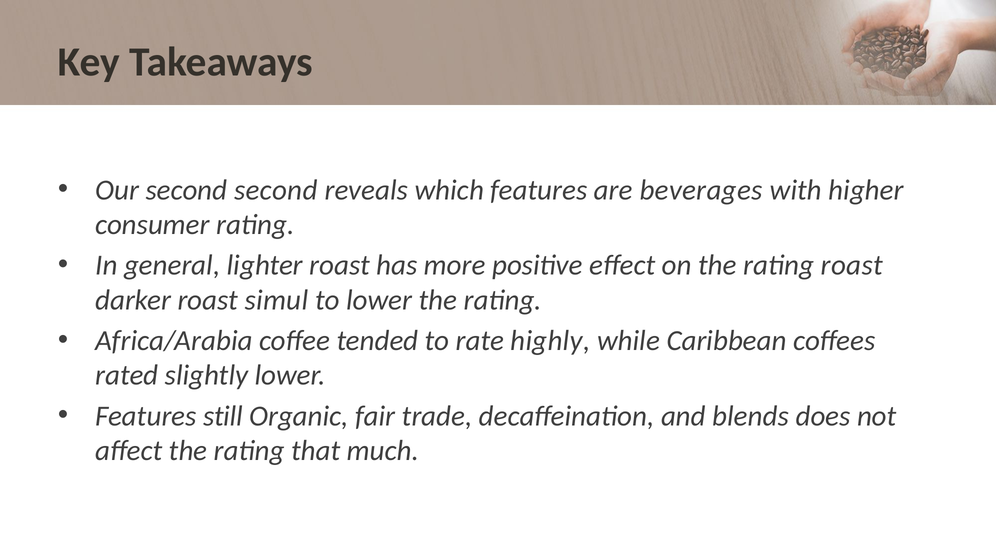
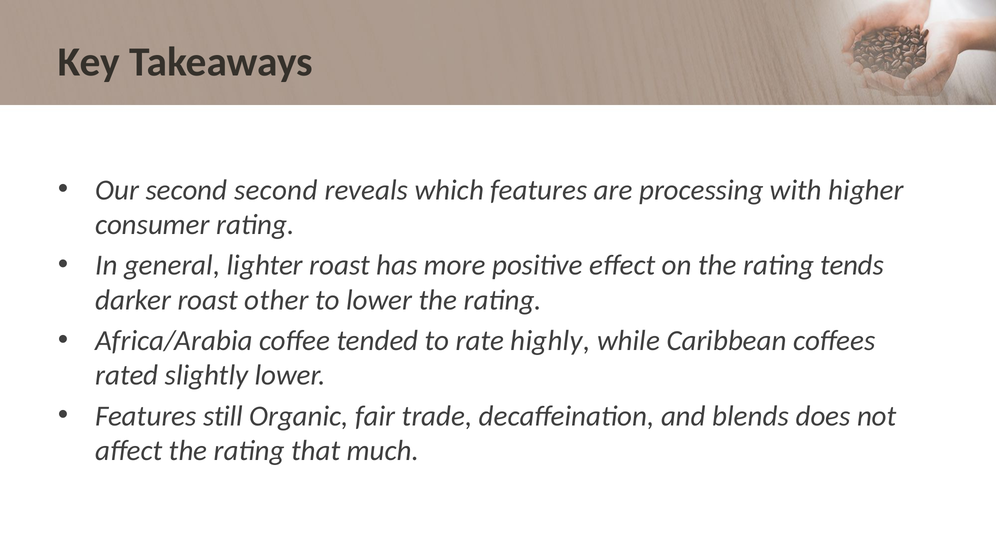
beverages: beverages -> processing
rating roast: roast -> tends
simul: simul -> other
